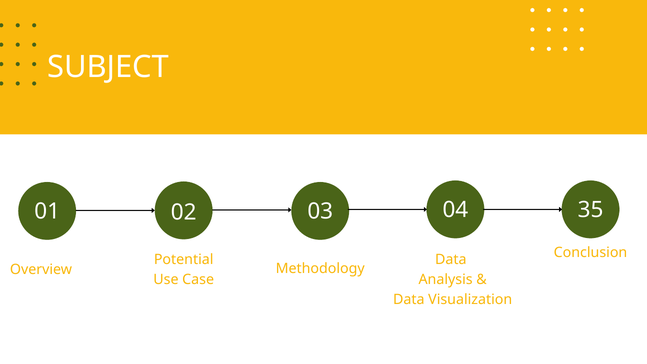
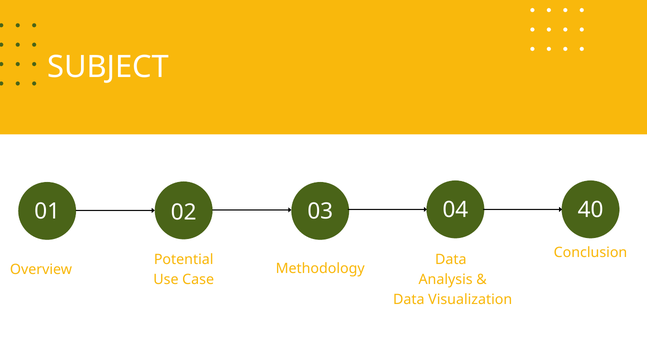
35: 35 -> 40
